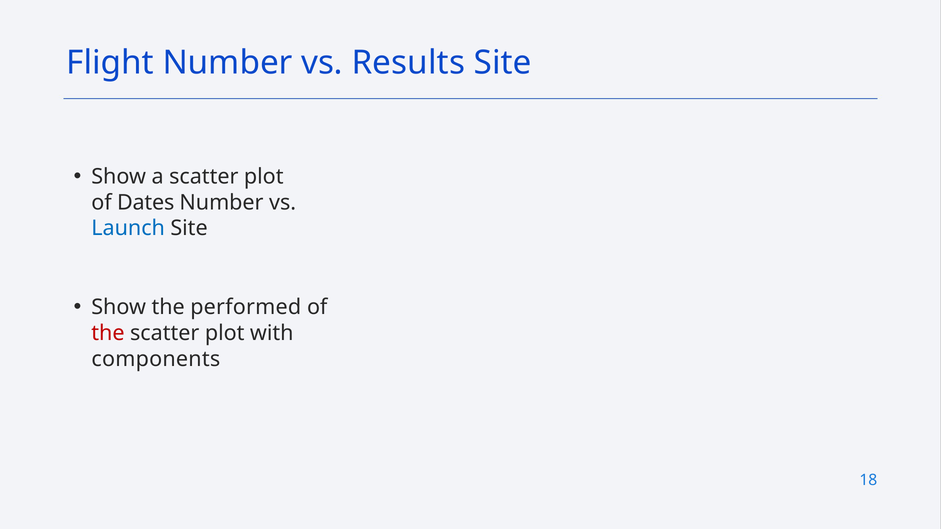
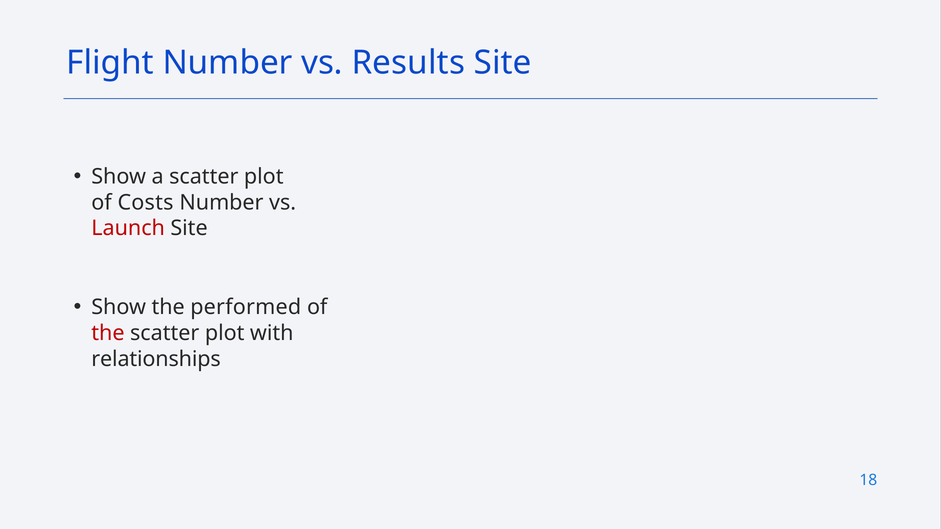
Dates: Dates -> Costs
Launch colour: blue -> red
components: components -> relationships
